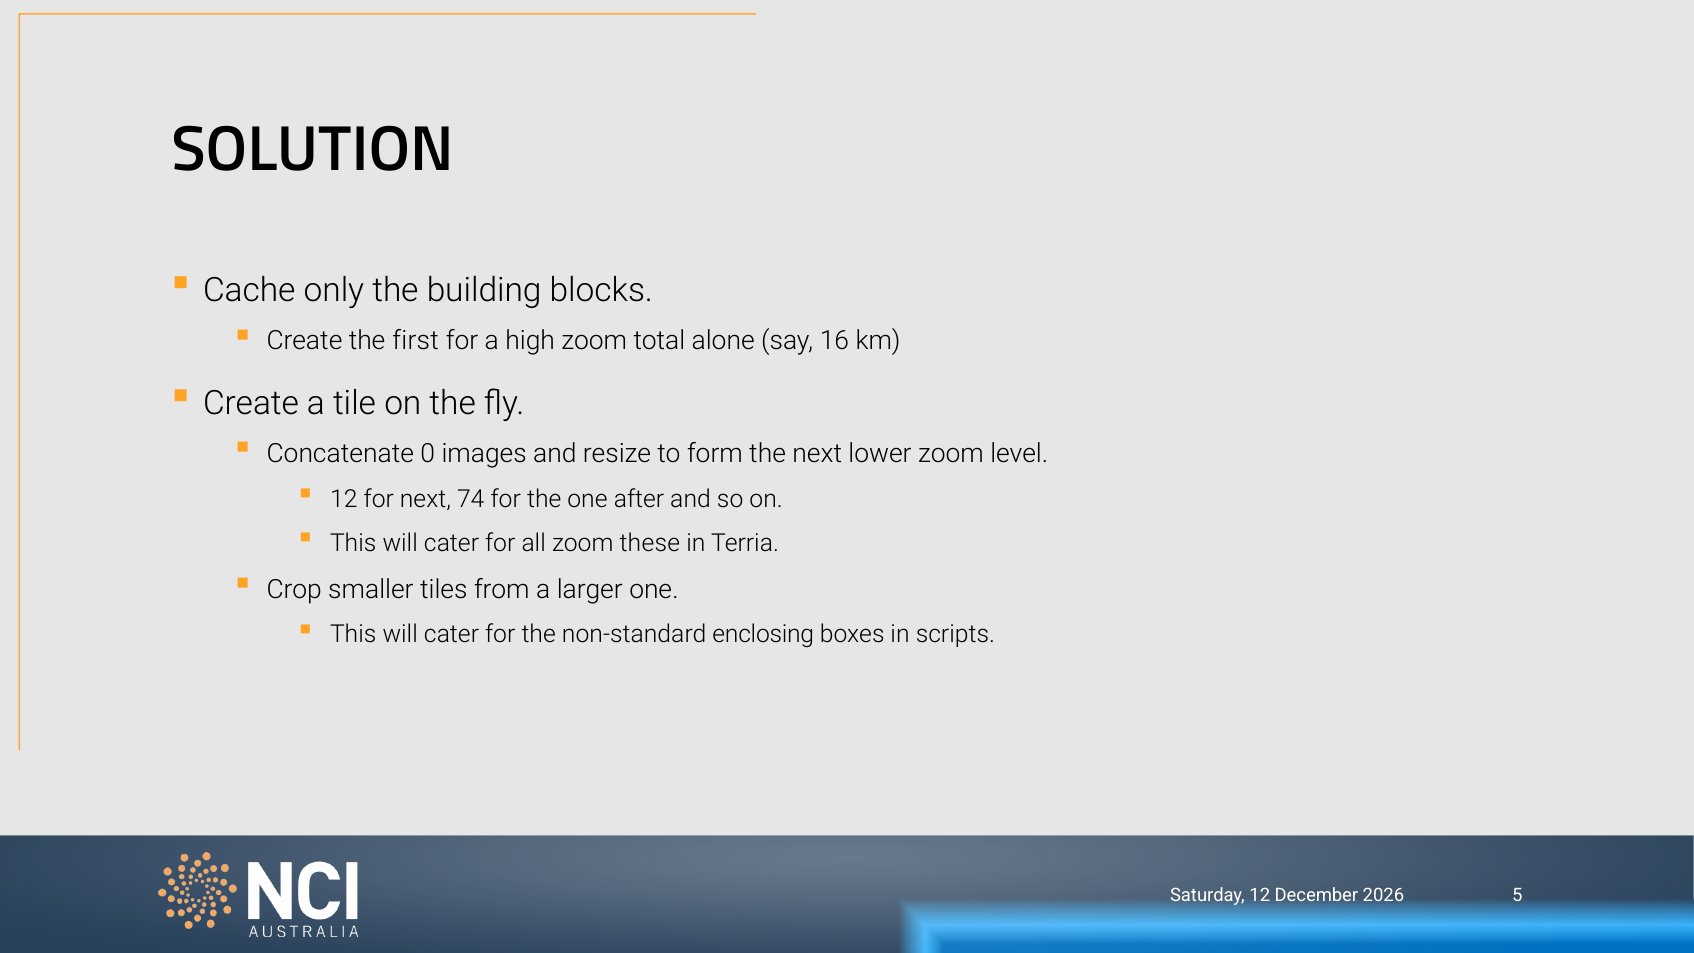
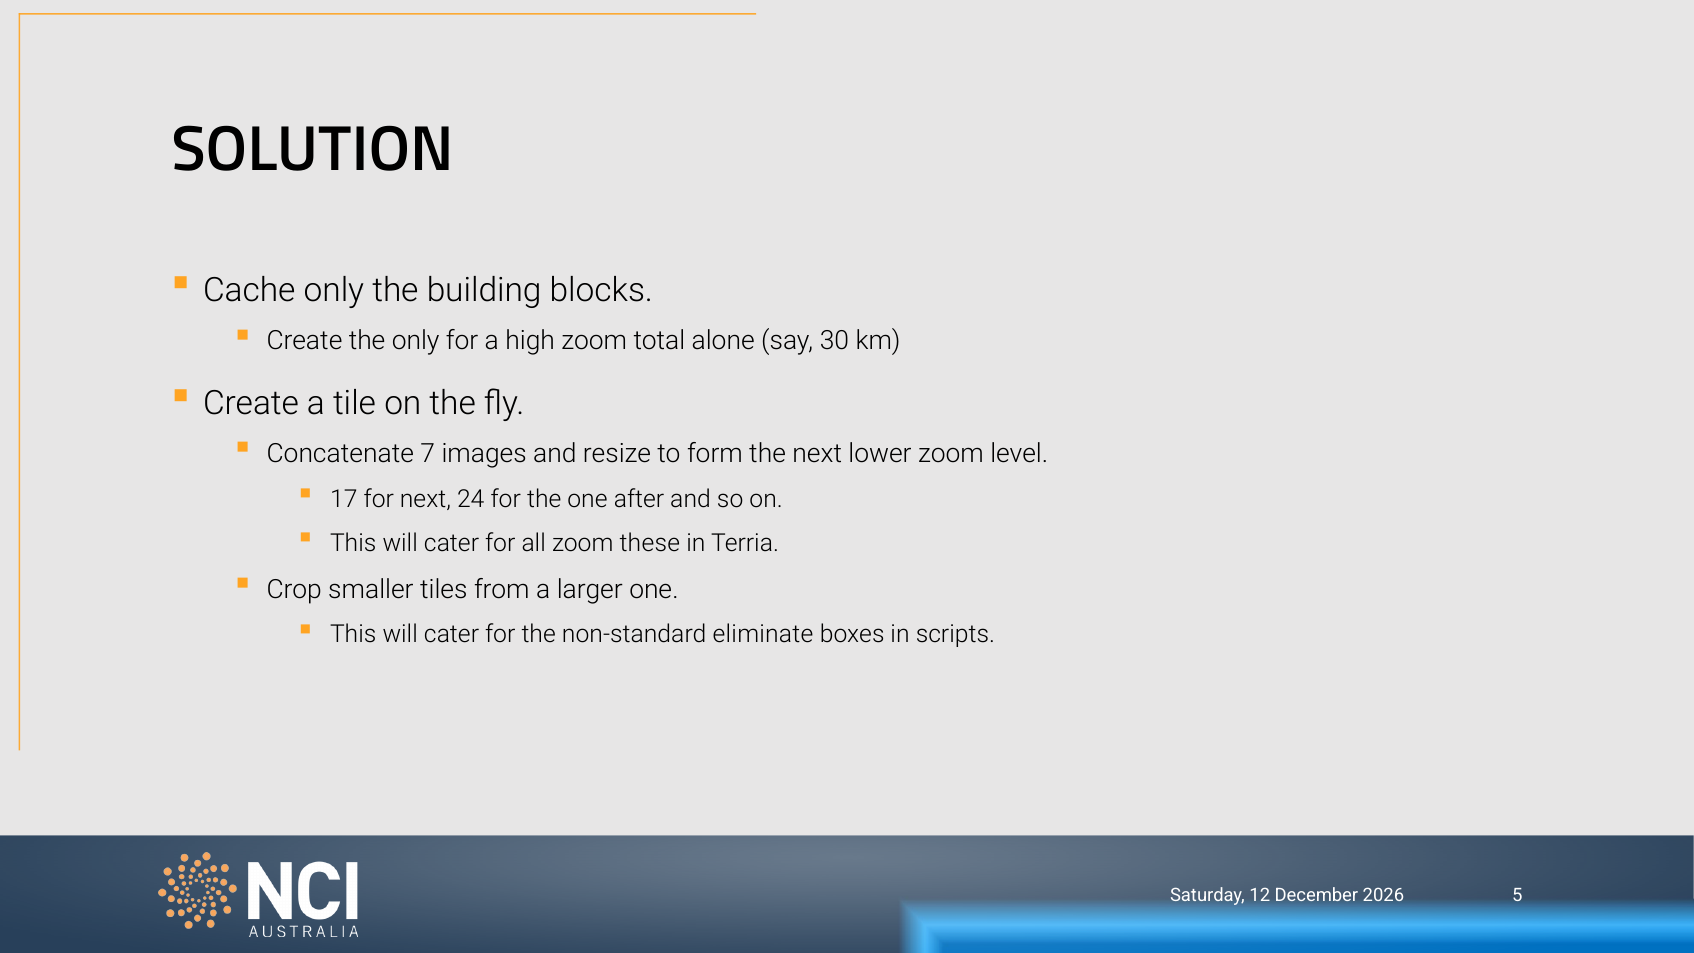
the first: first -> only
16: 16 -> 30
0: 0 -> 7
12 at (344, 499): 12 -> 17
74: 74 -> 24
enclosing: enclosing -> eliminate
